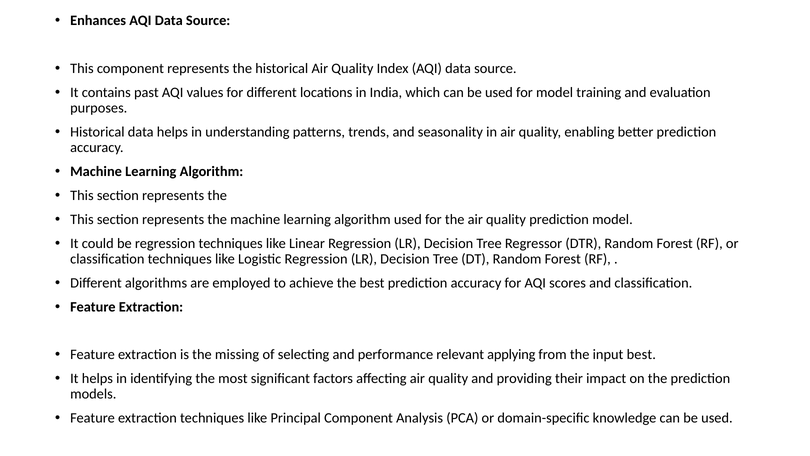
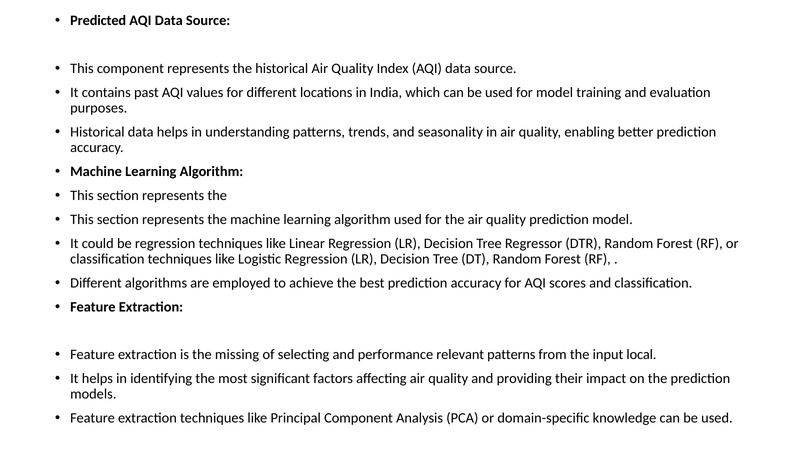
Enhances: Enhances -> Predicted
relevant applying: applying -> patterns
input best: best -> local
